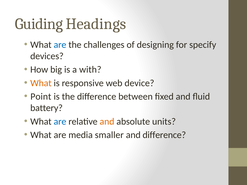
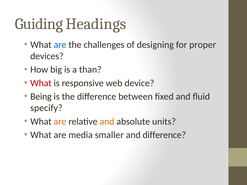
specify: specify -> proper
with: with -> than
What at (41, 83) colour: orange -> red
Point: Point -> Being
battery: battery -> specify
are at (60, 122) colour: blue -> orange
